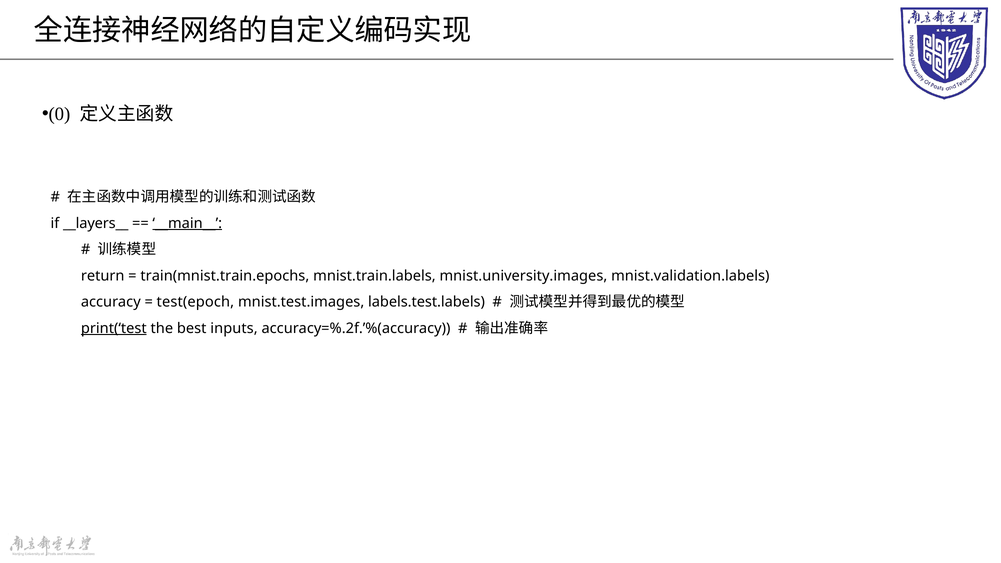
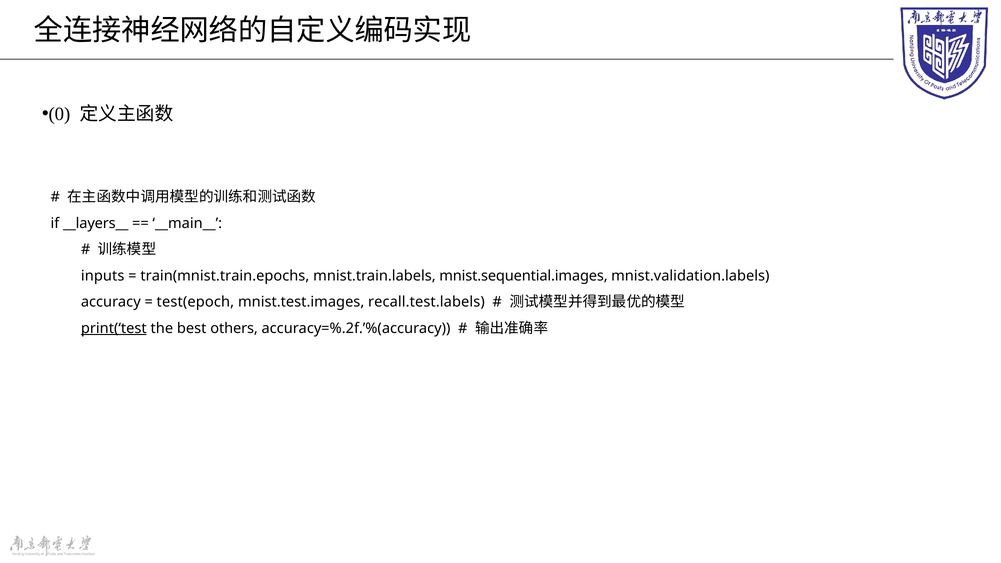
__main__ underline: present -> none
return: return -> inputs
mnist.university.images: mnist.university.images -> mnist.sequential.images
labels.test.labels: labels.test.labels -> recall.test.labels
inputs: inputs -> others
